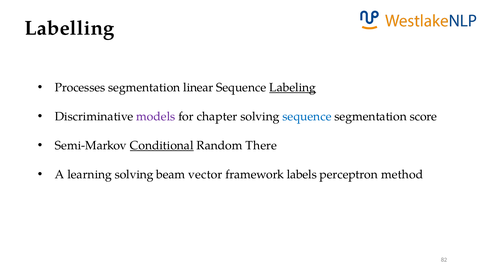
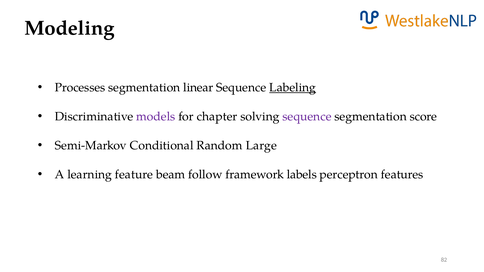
Labelling: Labelling -> Modeling
sequence at (307, 117) colour: blue -> purple
Conditional underline: present -> none
There: There -> Large
learning solving: solving -> feature
vector: vector -> follow
method: method -> features
